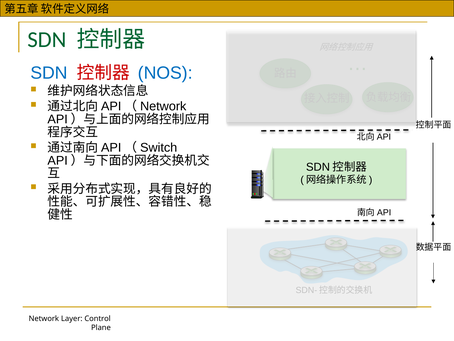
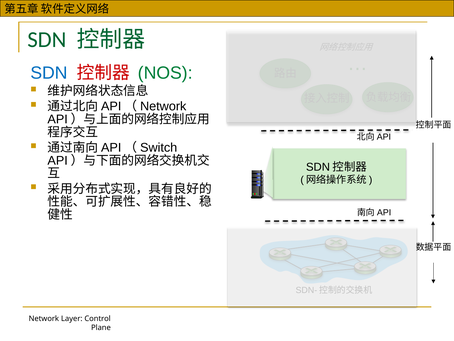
NOS colour: blue -> green
